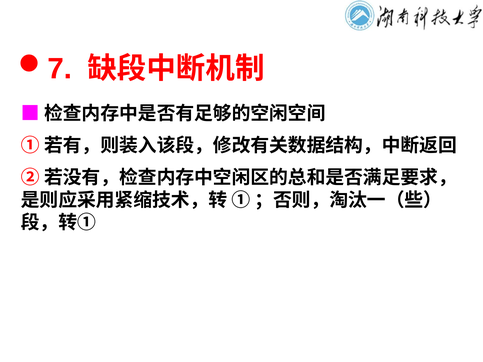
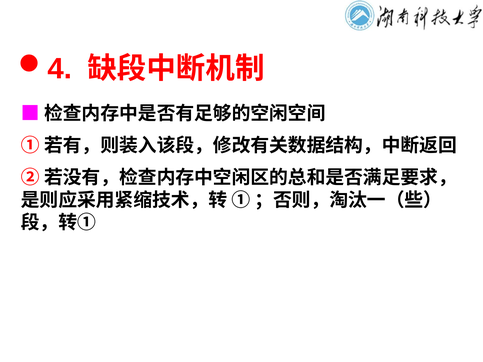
7: 7 -> 4
